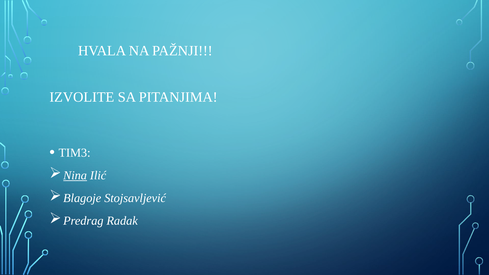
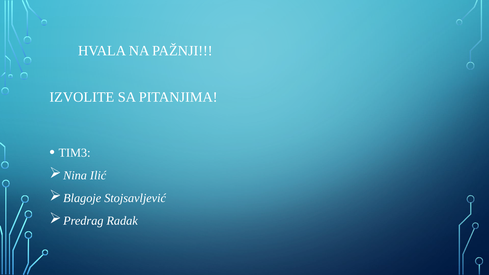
Nina underline: present -> none
